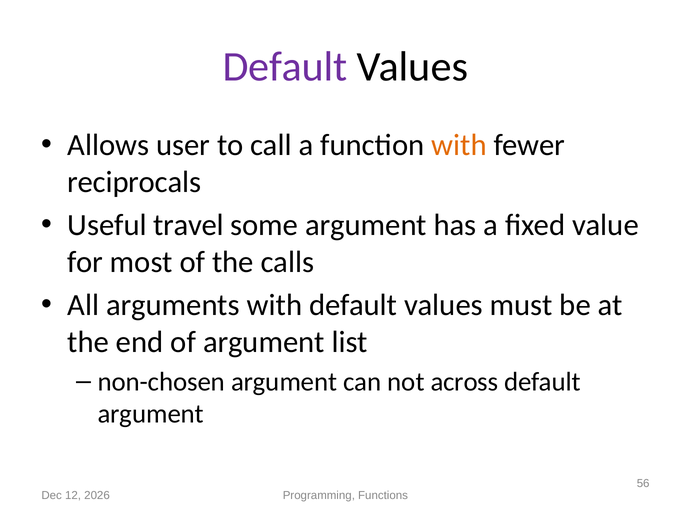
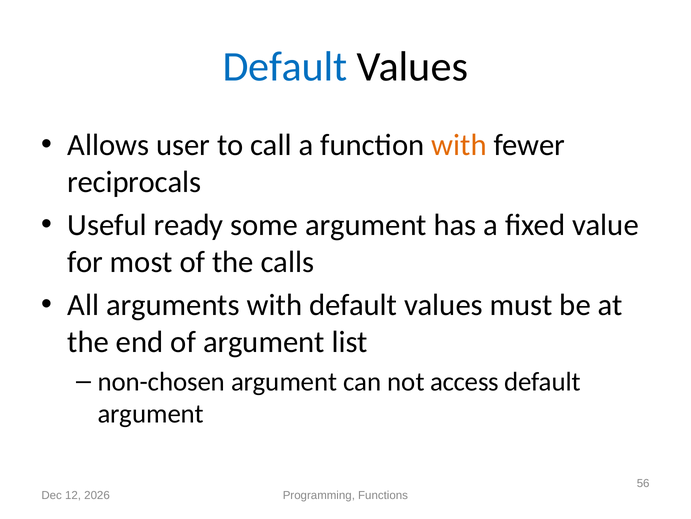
Default at (285, 67) colour: purple -> blue
travel: travel -> ready
across: across -> access
